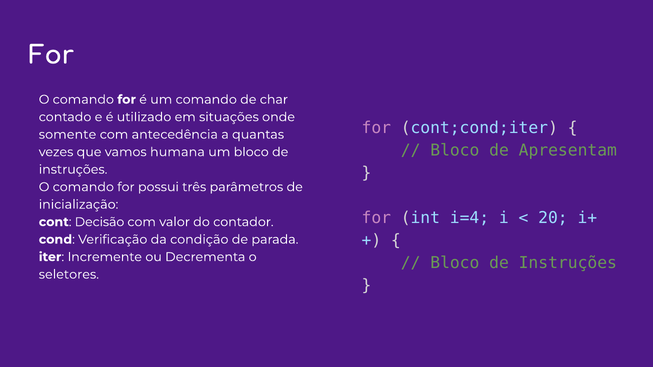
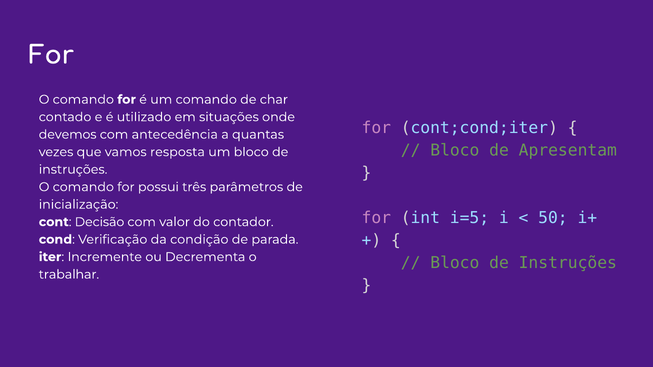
somente: somente -> devemos
humana: humana -> resposta
i=4: i=4 -> i=5
20: 20 -> 50
seletores: seletores -> trabalhar
